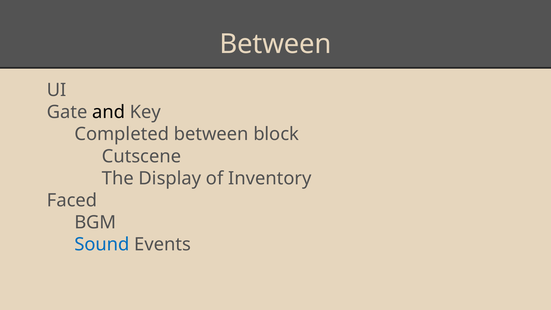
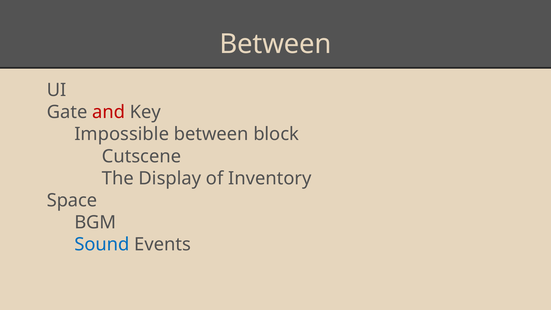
and colour: black -> red
Completed: Completed -> Impossible
Faced: Faced -> Space
